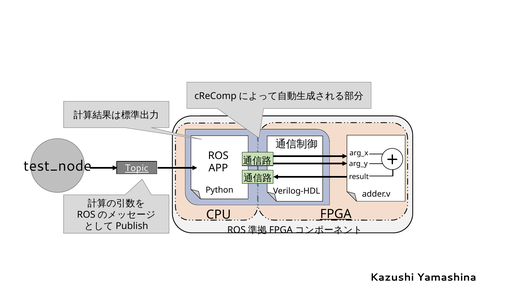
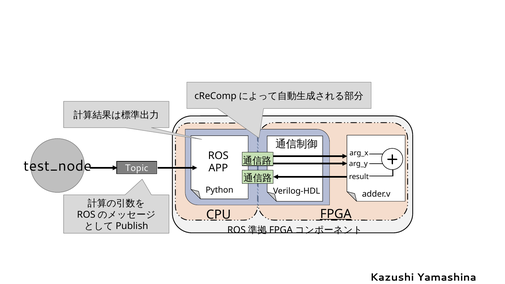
Topic underline: present -> none
